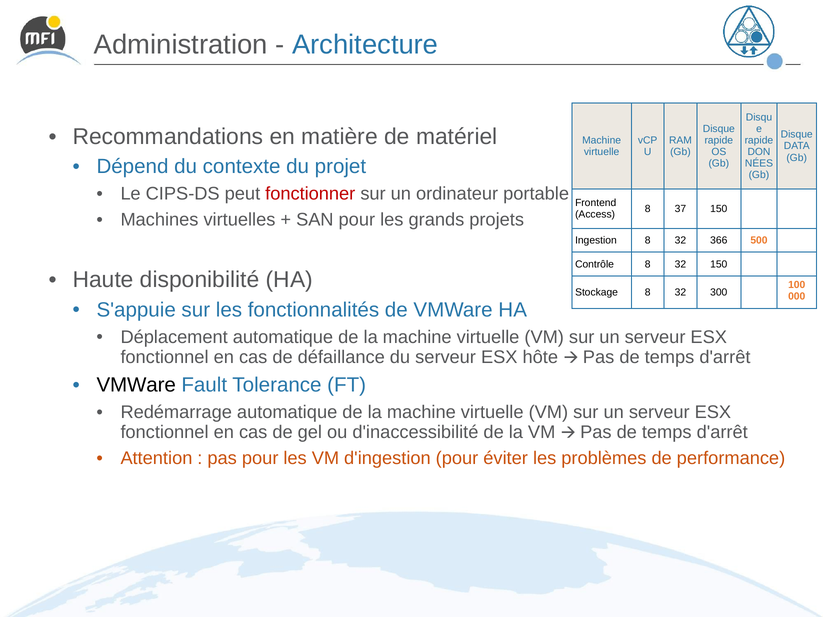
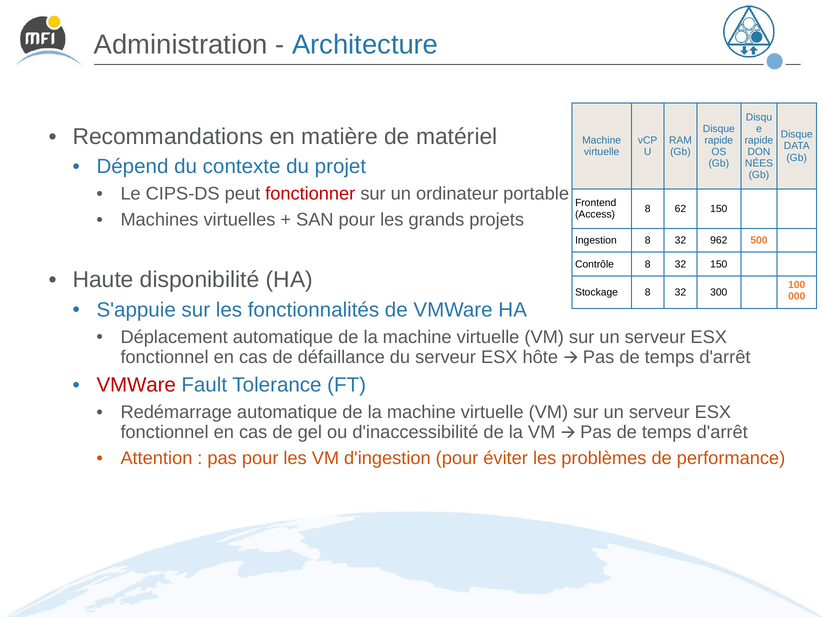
37: 37 -> 62
366: 366 -> 962
VMWare at (136, 385) colour: black -> red
